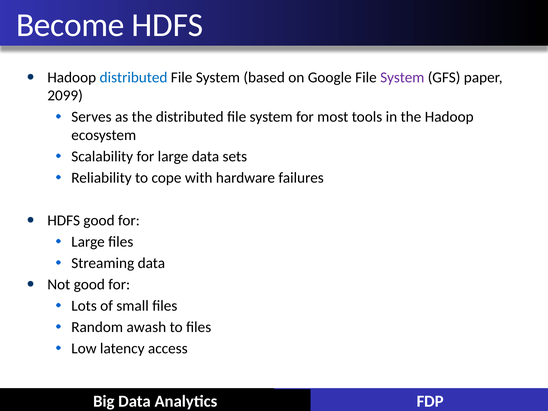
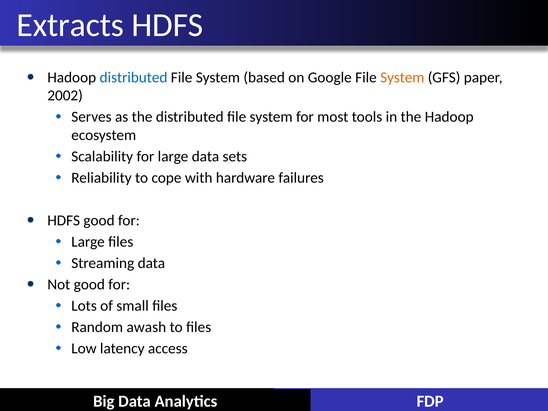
Become: Become -> Extracts
System at (402, 77) colour: purple -> orange
2099: 2099 -> 2002
